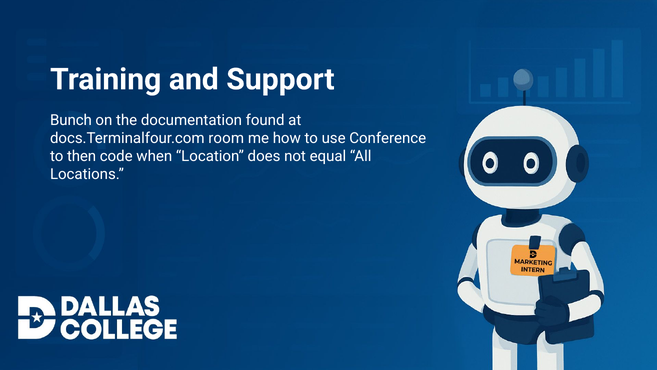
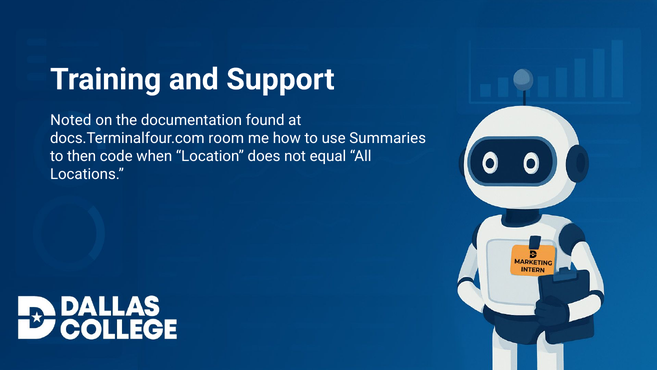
Bunch: Bunch -> Noted
Conference: Conference -> Summaries
